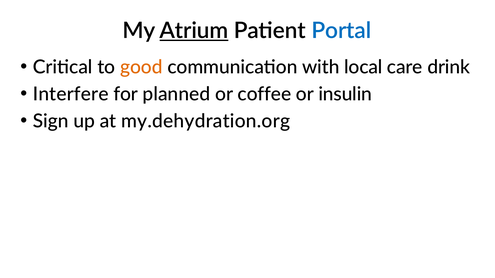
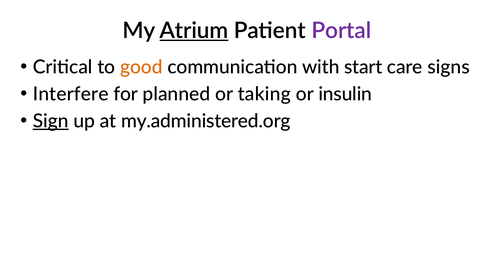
Portal colour: blue -> purple
local: local -> start
drink: drink -> signs
coffee: coffee -> taking
Sign underline: none -> present
my.dehydration.org: my.dehydration.org -> my.administered.org
